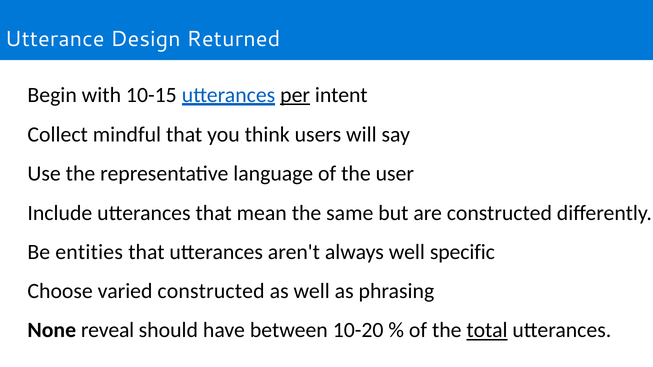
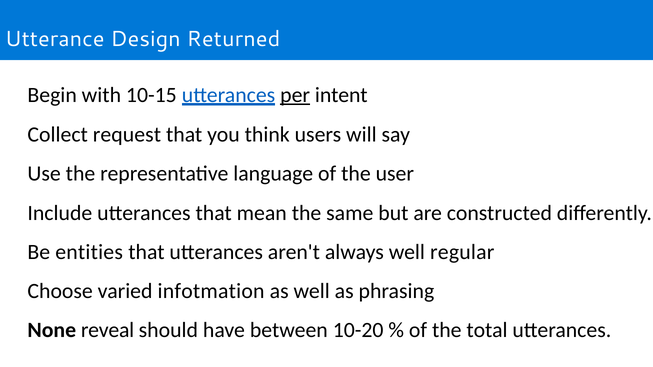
mindful: mindful -> request
specific: specific -> regular
varied constructed: constructed -> infotmation
total underline: present -> none
